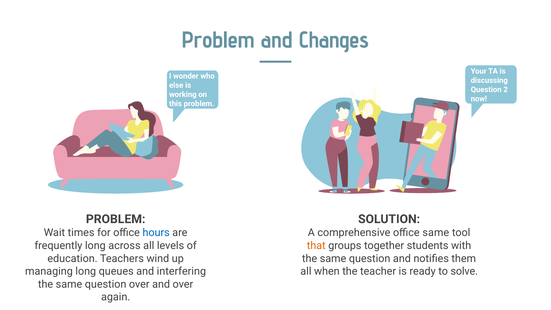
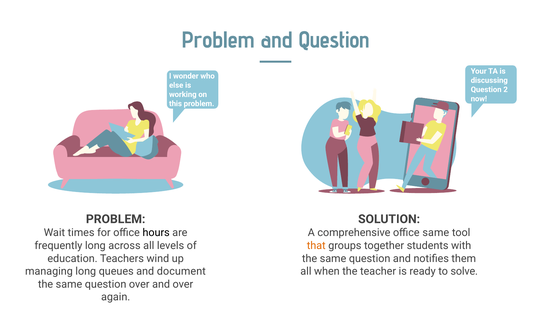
and Changes: Changes -> Question
hours colour: blue -> black
interfering: interfering -> document
